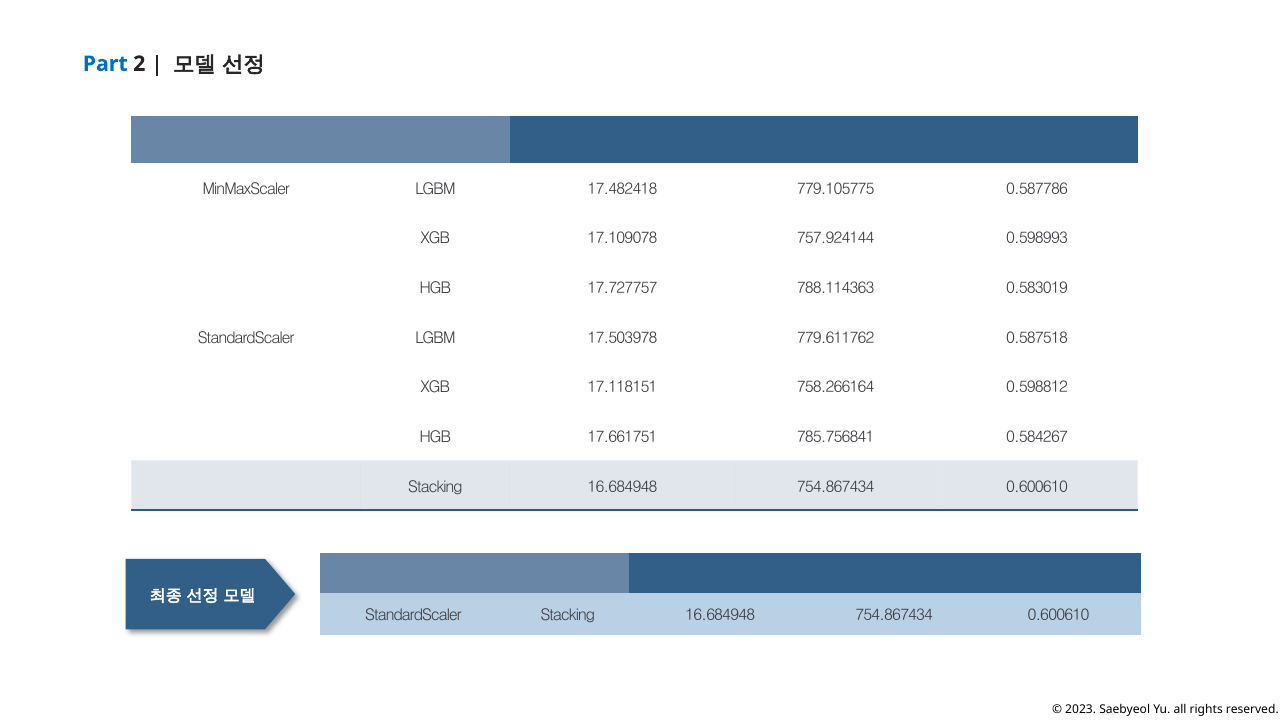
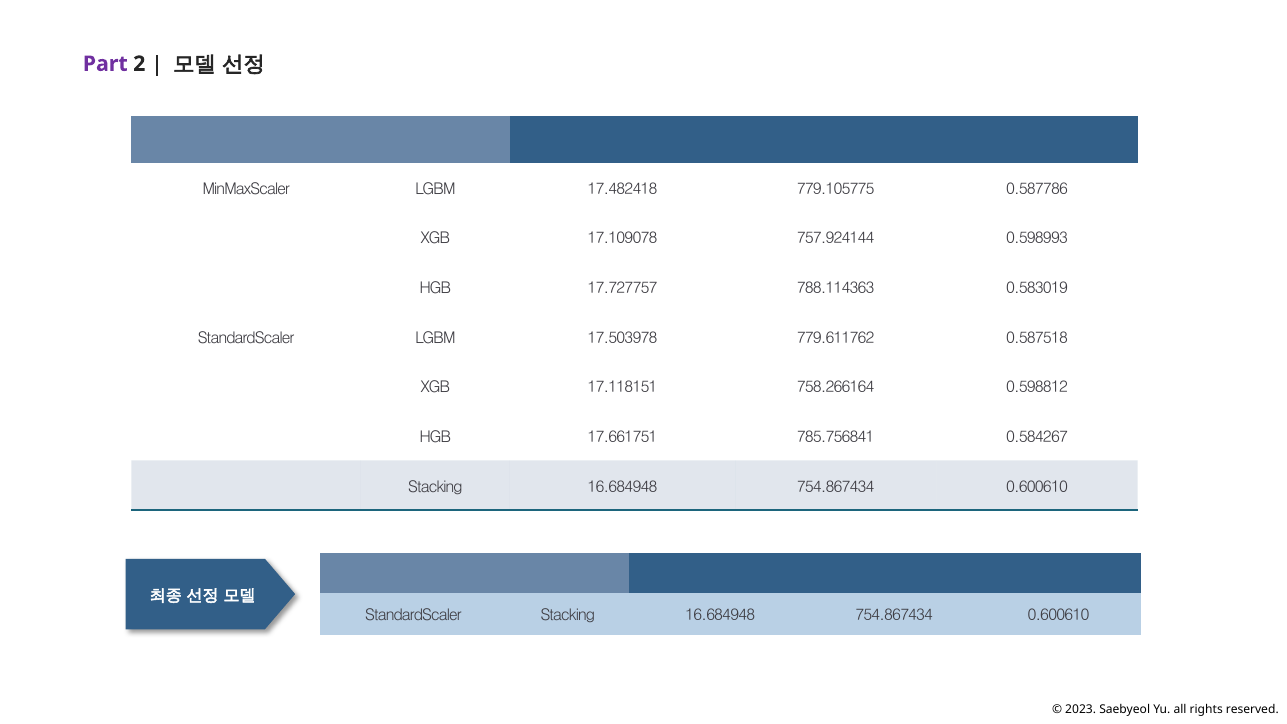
Part colour: blue -> purple
